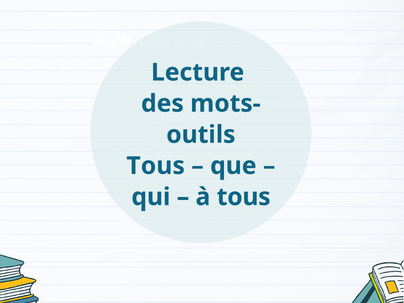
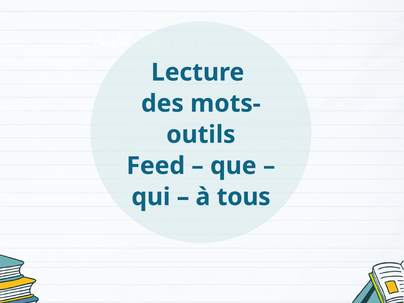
Tous at (156, 166): Tous -> Feed
